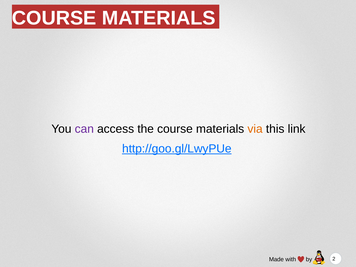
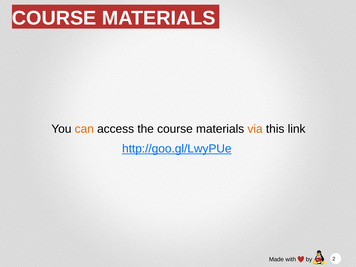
can colour: purple -> orange
